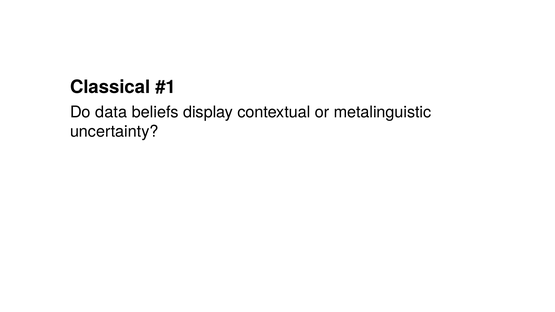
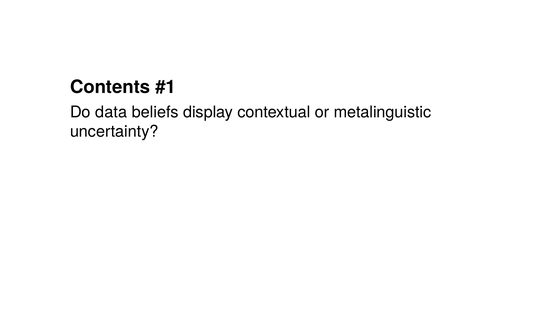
Classical: Classical -> Contents
